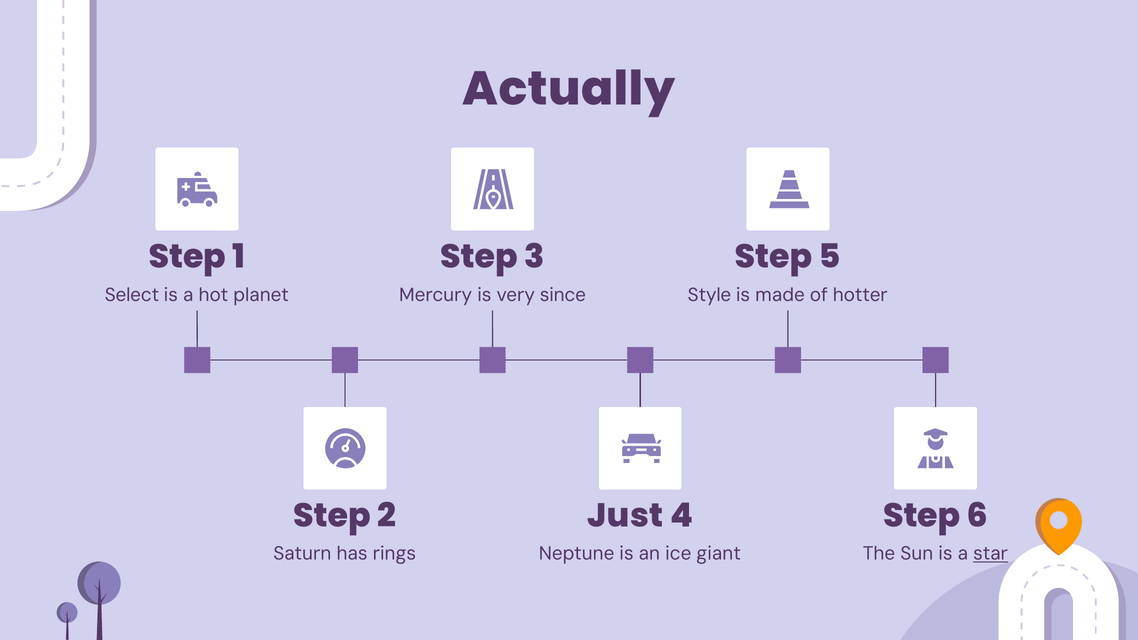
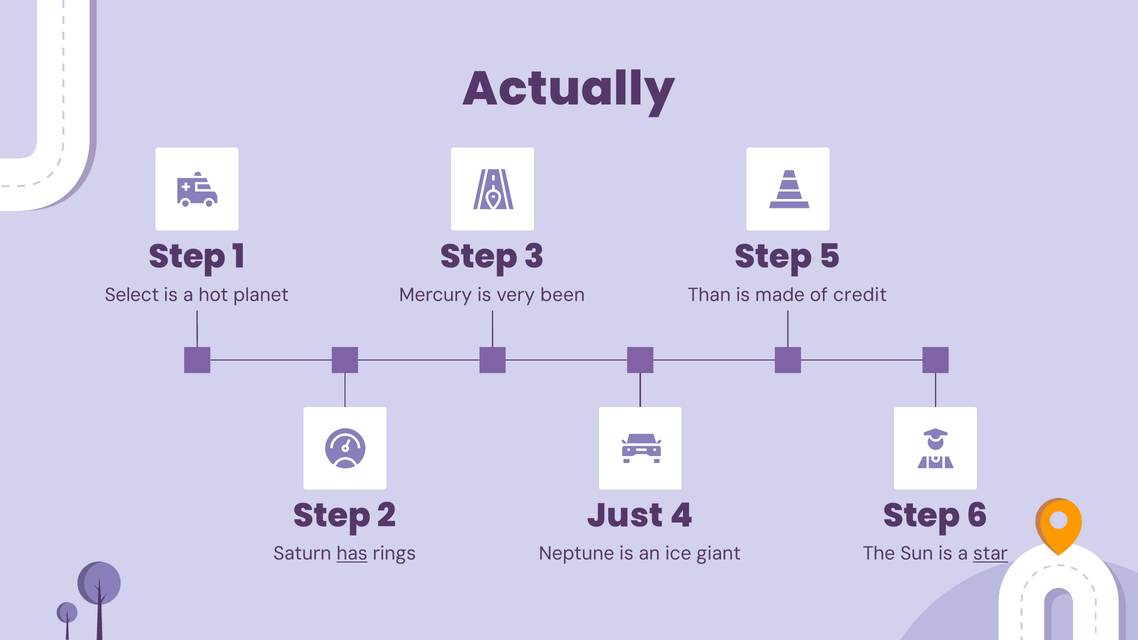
since: since -> been
Style: Style -> Than
hotter: hotter -> credit
has underline: none -> present
